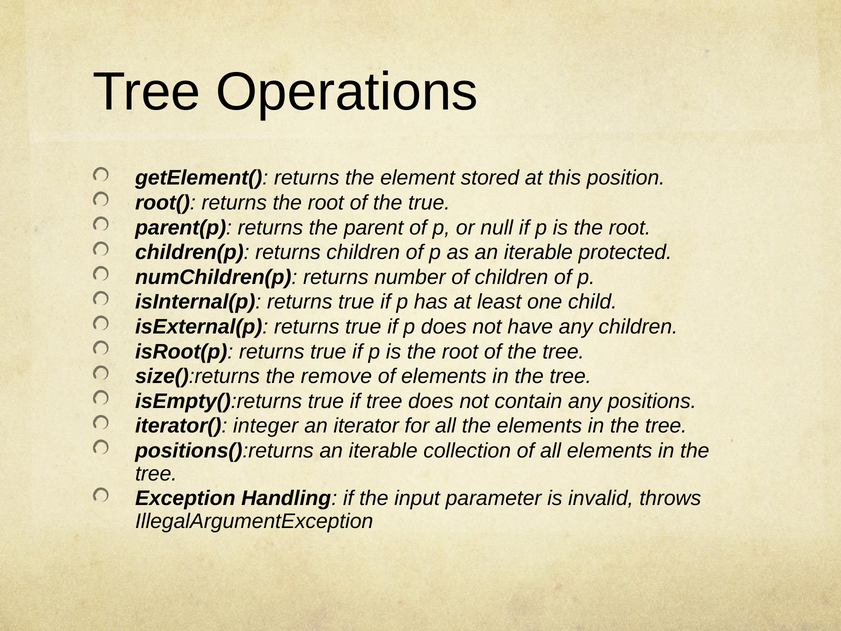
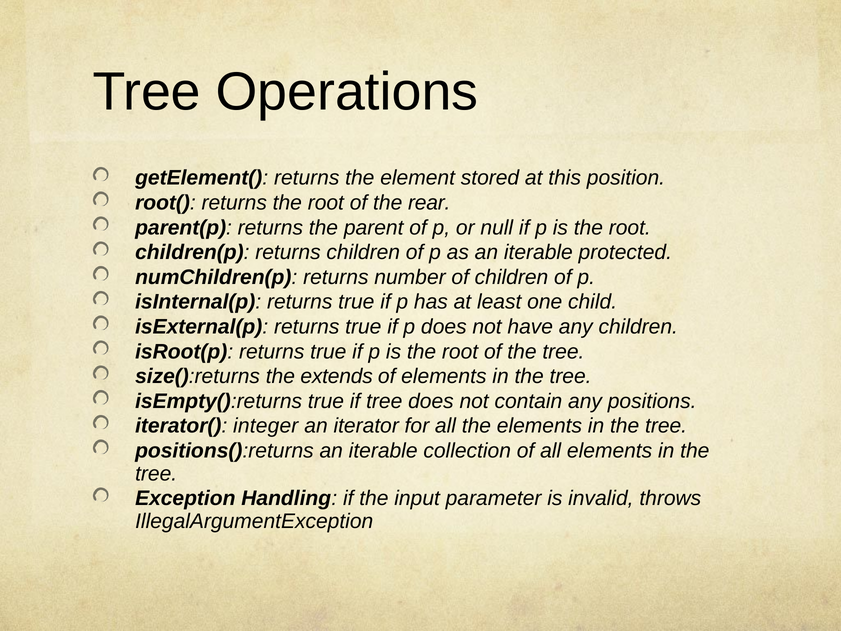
the true: true -> rear
remove: remove -> extends
